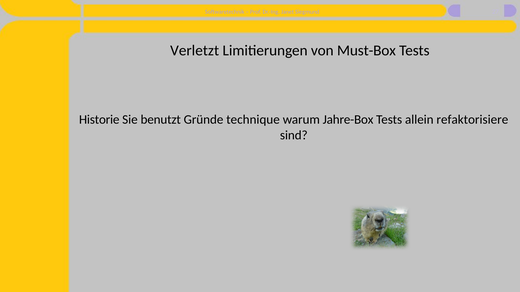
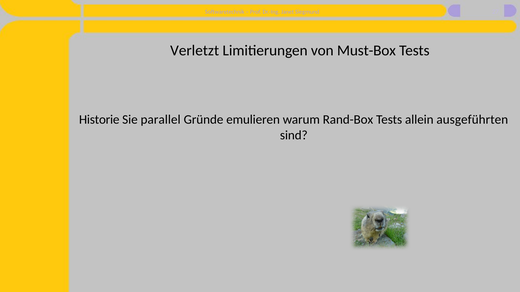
benutzt: benutzt -> parallel
technique: technique -> emulieren
Jahre-Box: Jahre-Box -> Rand-Box
refaktorisiere: refaktorisiere -> ausgeführten
